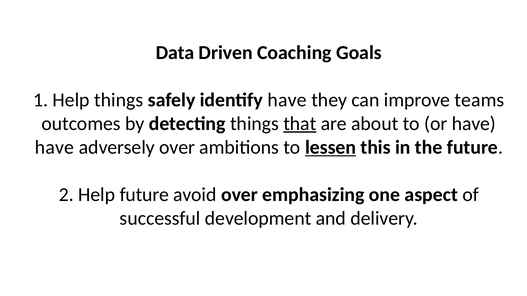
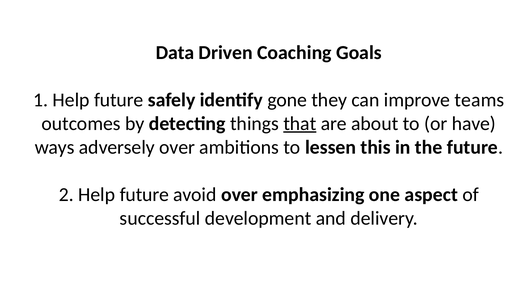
1 Help things: things -> future
identify have: have -> gone
have at (54, 147): have -> ways
lessen underline: present -> none
